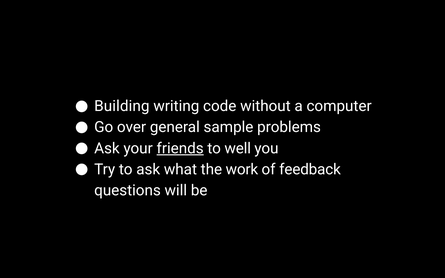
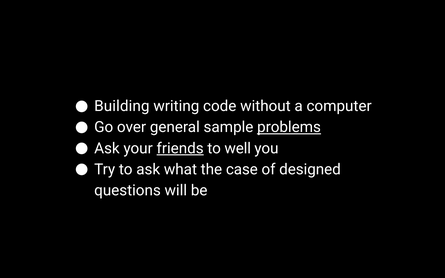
problems underline: none -> present
work: work -> case
feedback: feedback -> designed
